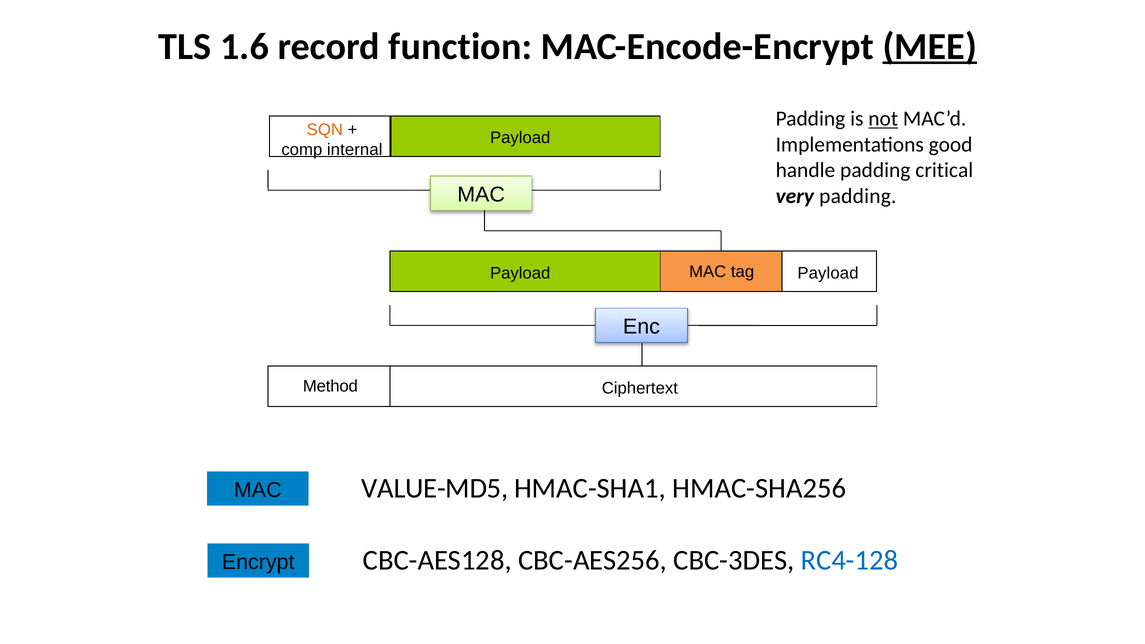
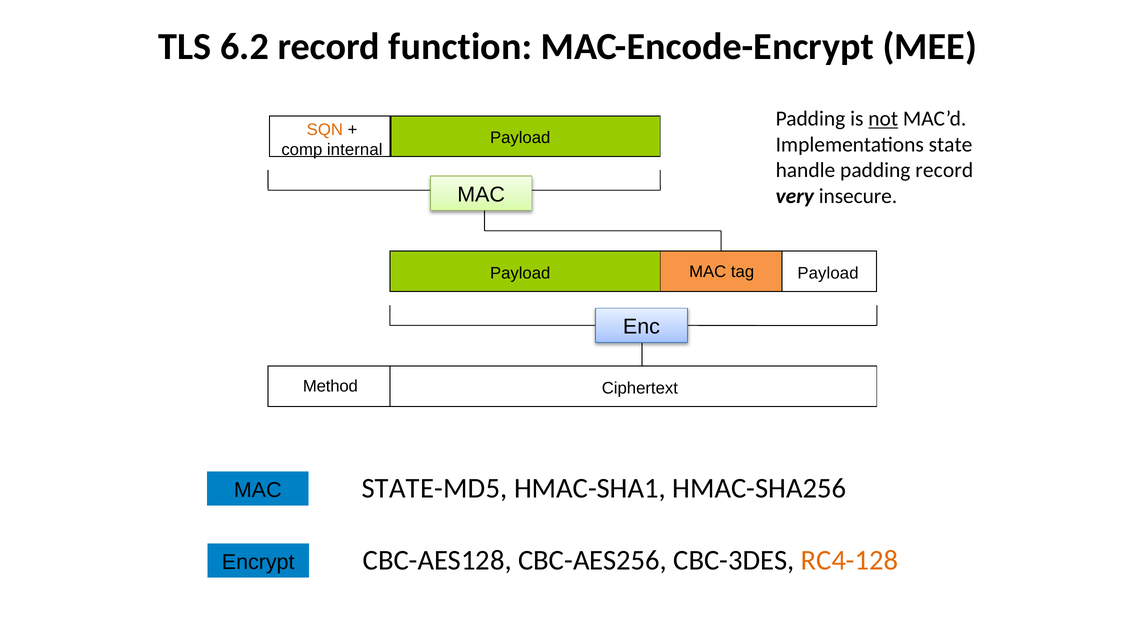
1.6: 1.6 -> 6.2
MEE underline: present -> none
good: good -> state
padding critical: critical -> record
very padding: padding -> insecure
VALUE-MD5: VALUE-MD5 -> STATE-MD5
RC4-128 colour: blue -> orange
